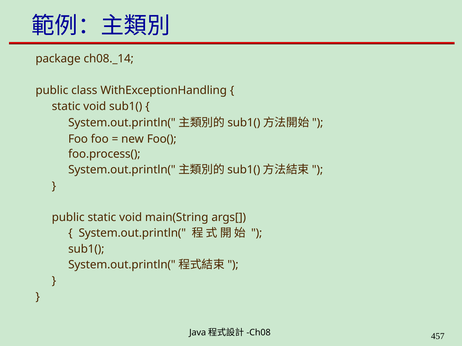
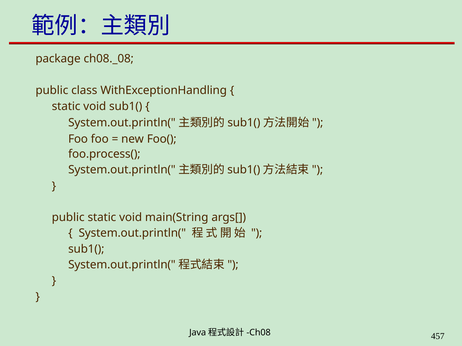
ch08._14: ch08._14 -> ch08._08
